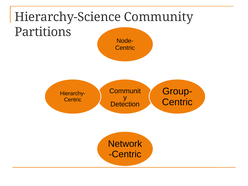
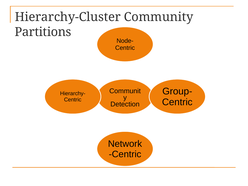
Hierarchy-Science: Hierarchy-Science -> Hierarchy-Cluster
